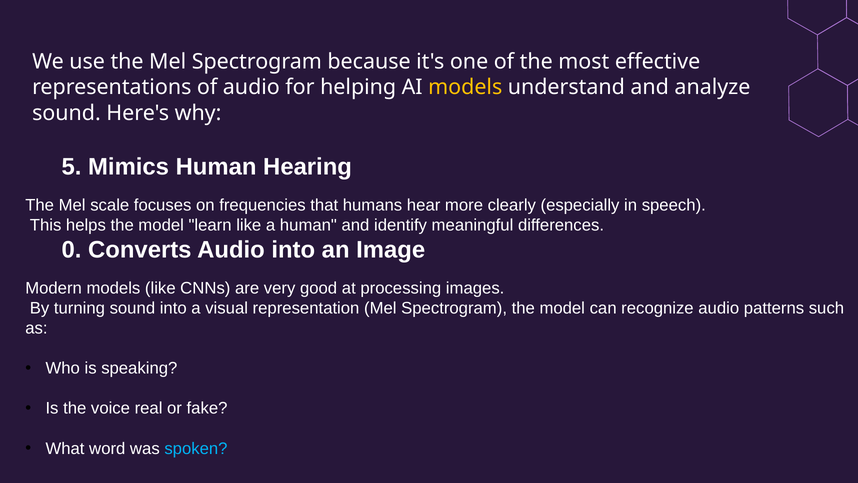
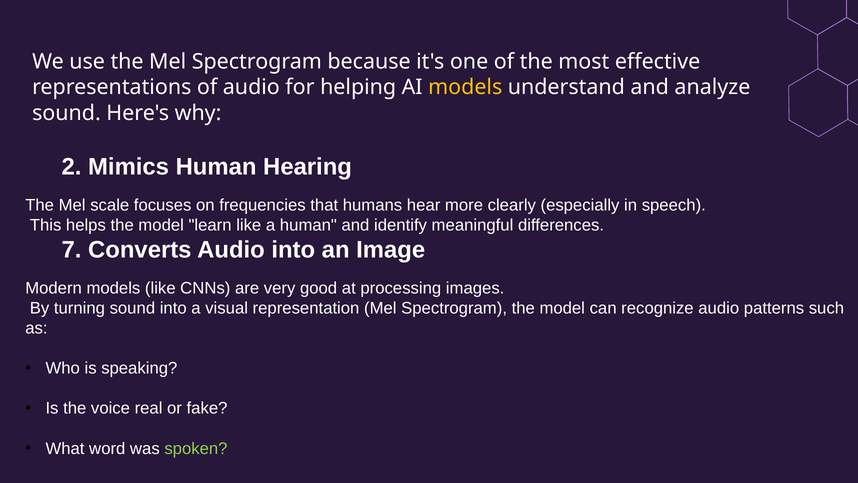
5: 5 -> 2
0: 0 -> 7
spoken colour: light blue -> light green
